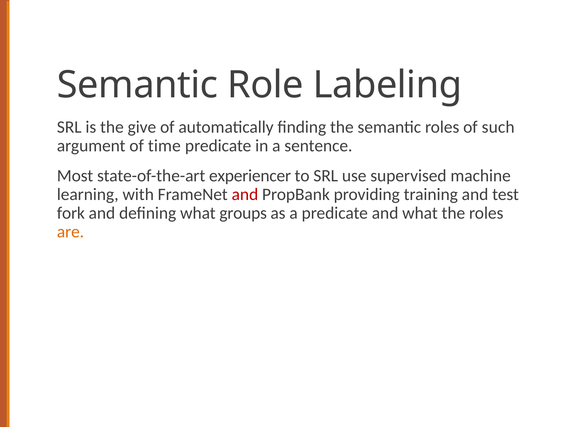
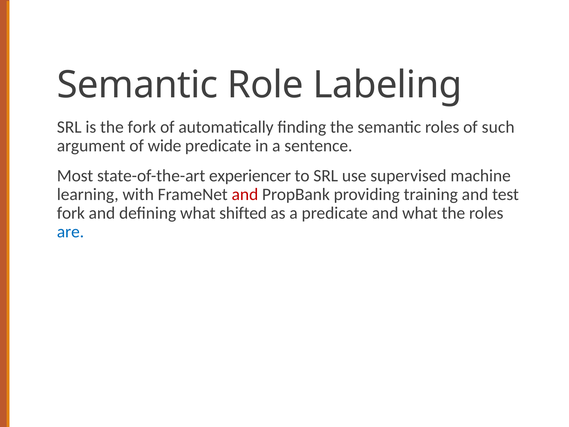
the give: give -> fork
time: time -> wide
groups: groups -> shifted
are colour: orange -> blue
